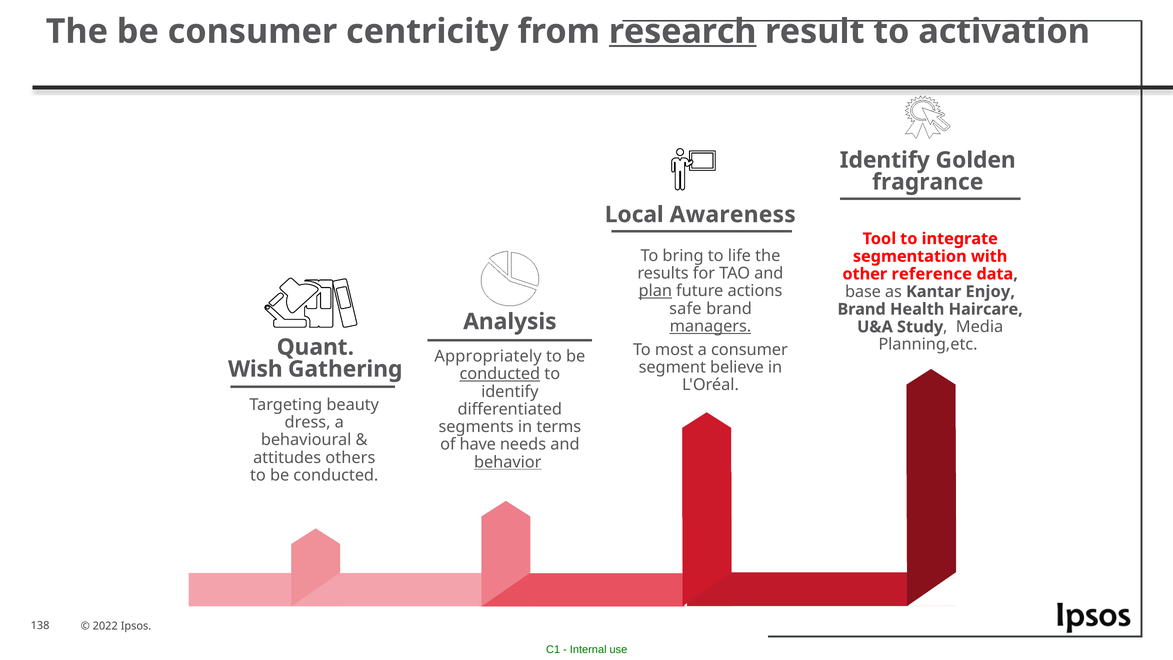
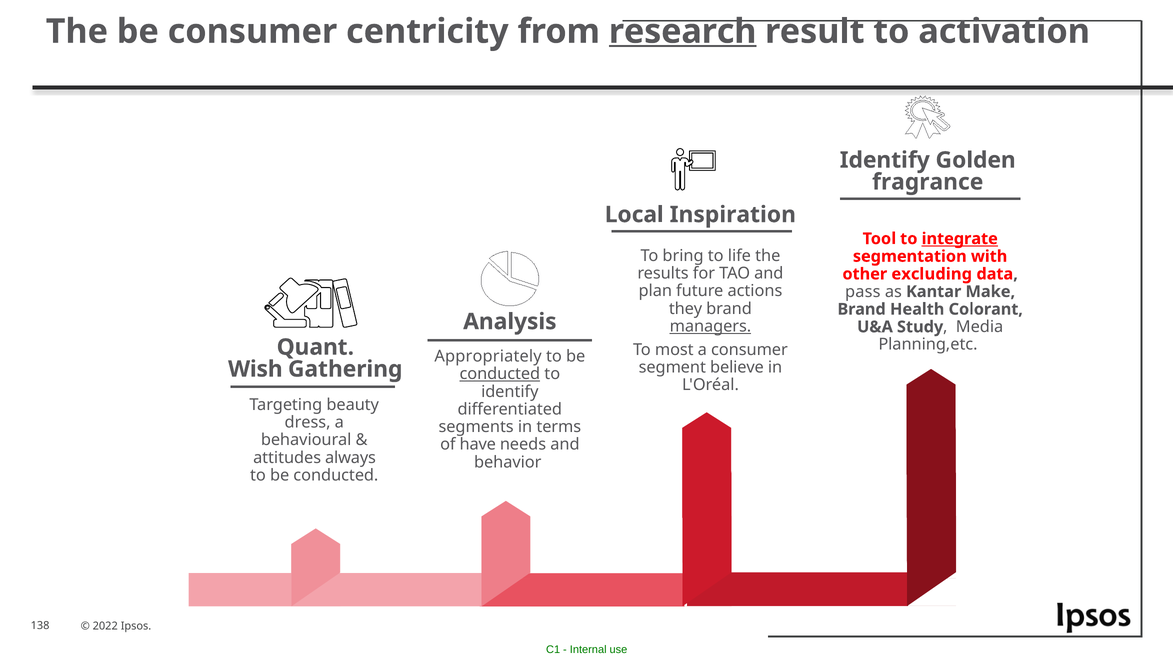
Awareness: Awareness -> Inspiration
integrate underline: none -> present
reference: reference -> excluding
plan underline: present -> none
base: base -> pass
Enjoy: Enjoy -> Make
safe: safe -> they
Haircare: Haircare -> Colorant
others: others -> always
behavior underline: present -> none
